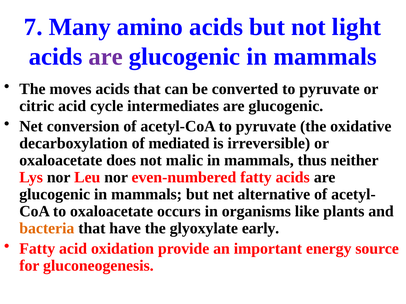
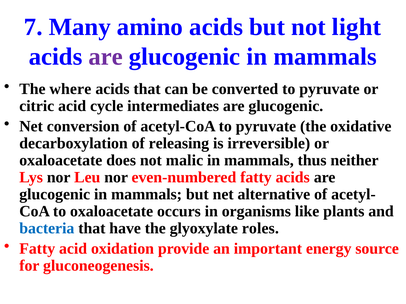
moves: moves -> where
mediated: mediated -> releasing
bacteria colour: orange -> blue
early: early -> roles
